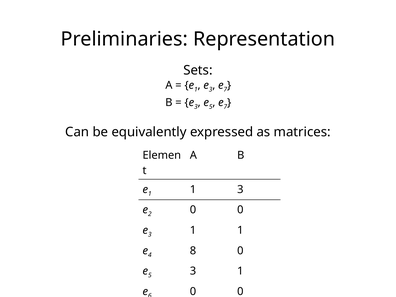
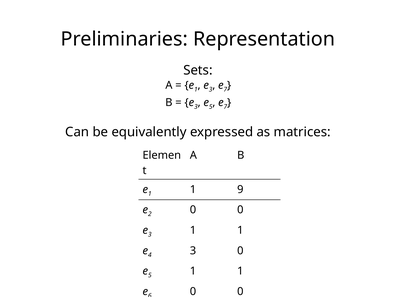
1 3: 3 -> 9
8 at (193, 251): 8 -> 3
3 at (193, 271): 3 -> 1
